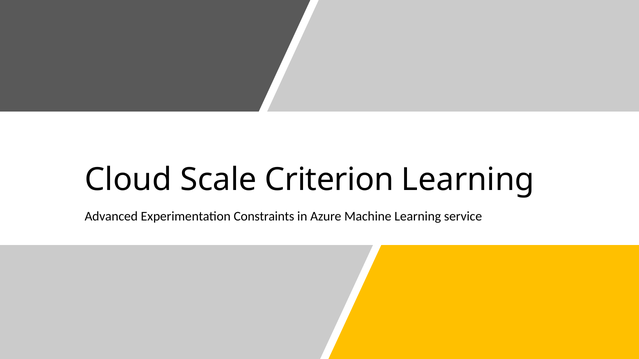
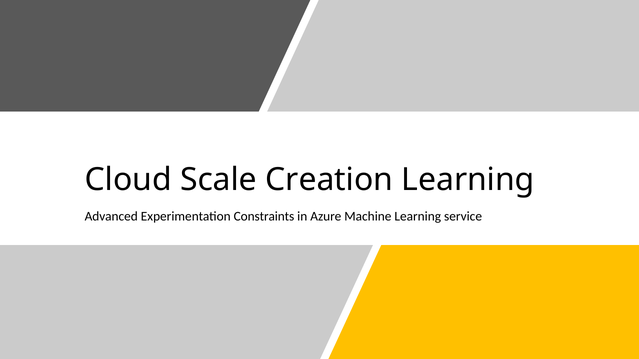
Criterion: Criterion -> Creation
